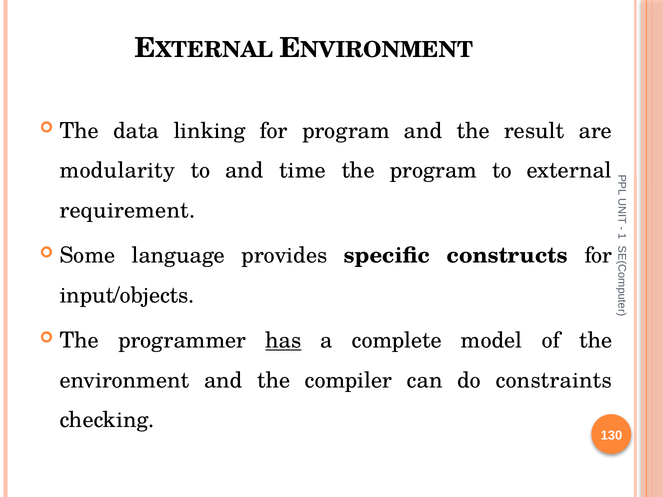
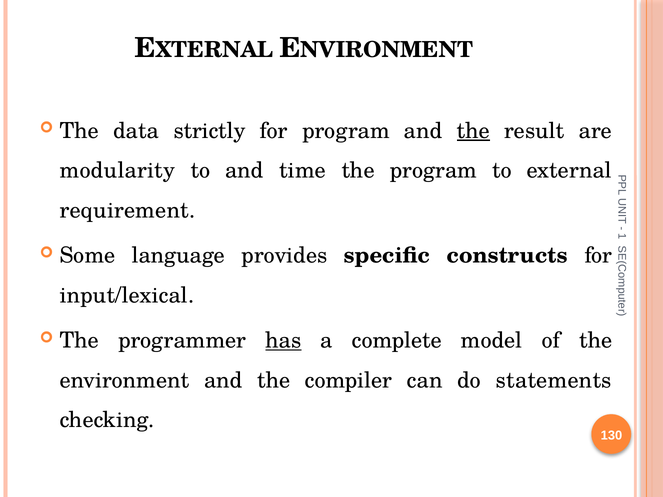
linking: linking -> strictly
the at (473, 131) underline: none -> present
input/objects: input/objects -> input/lexical
constraints: constraints -> statements
